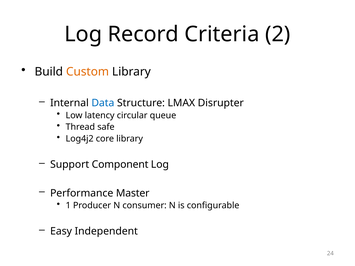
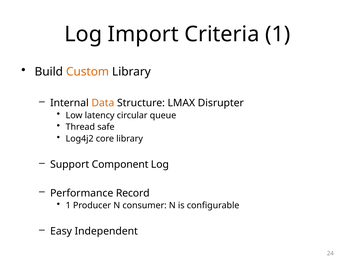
Record: Record -> Import
Criteria 2: 2 -> 1
Data colour: blue -> orange
Master: Master -> Record
